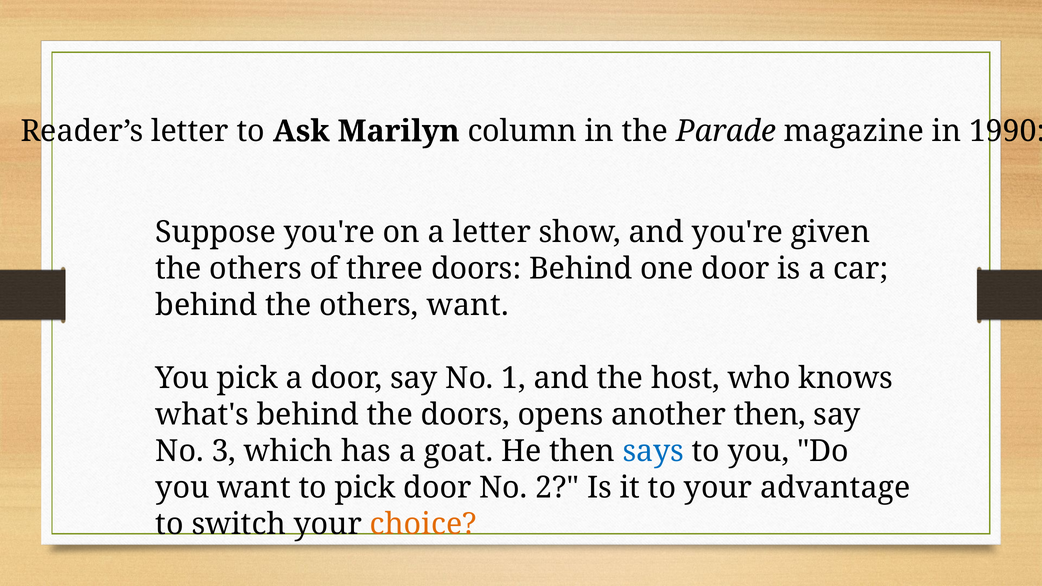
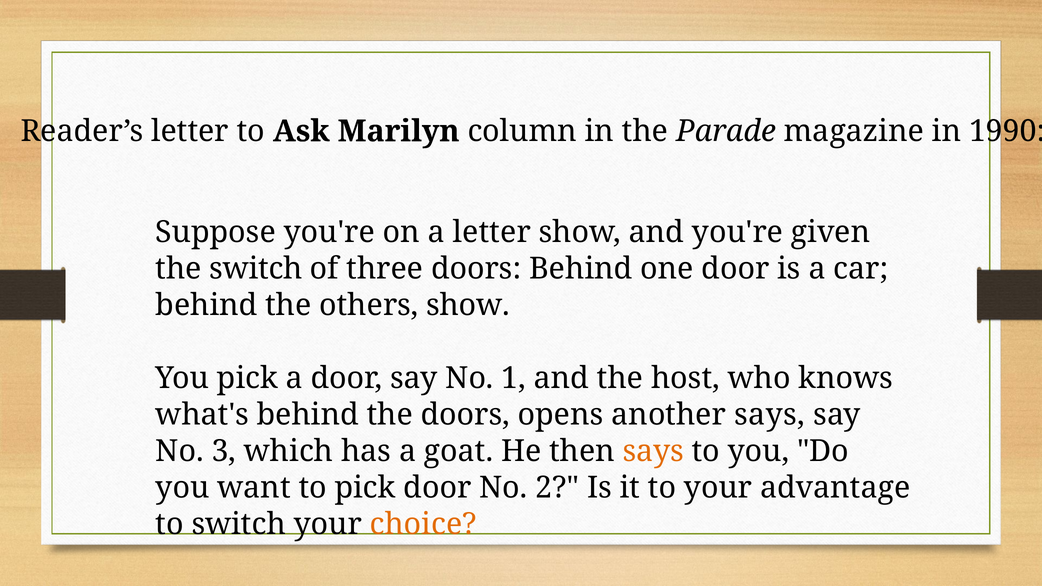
others at (256, 269): others -> switch
others want: want -> show
another then: then -> says
says at (653, 451) colour: blue -> orange
